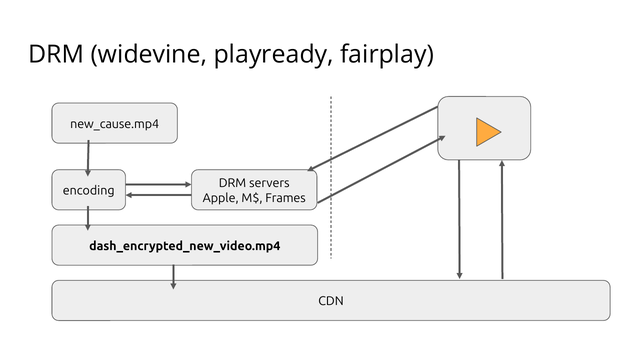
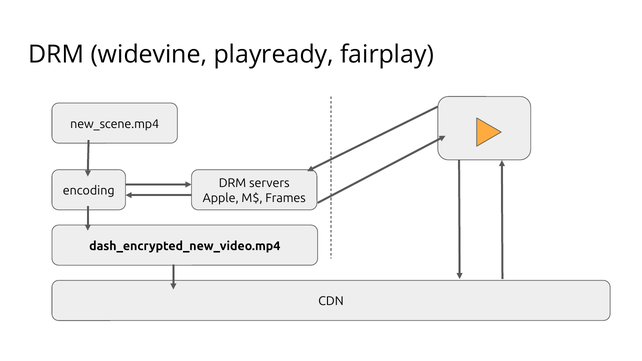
new_cause.mp4: new_cause.mp4 -> new_scene.mp4
